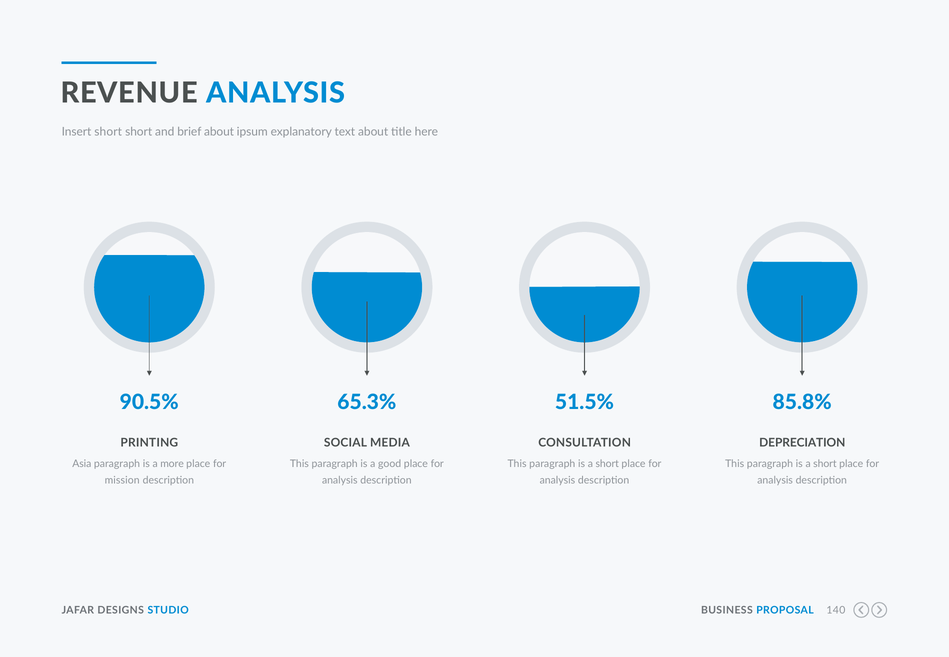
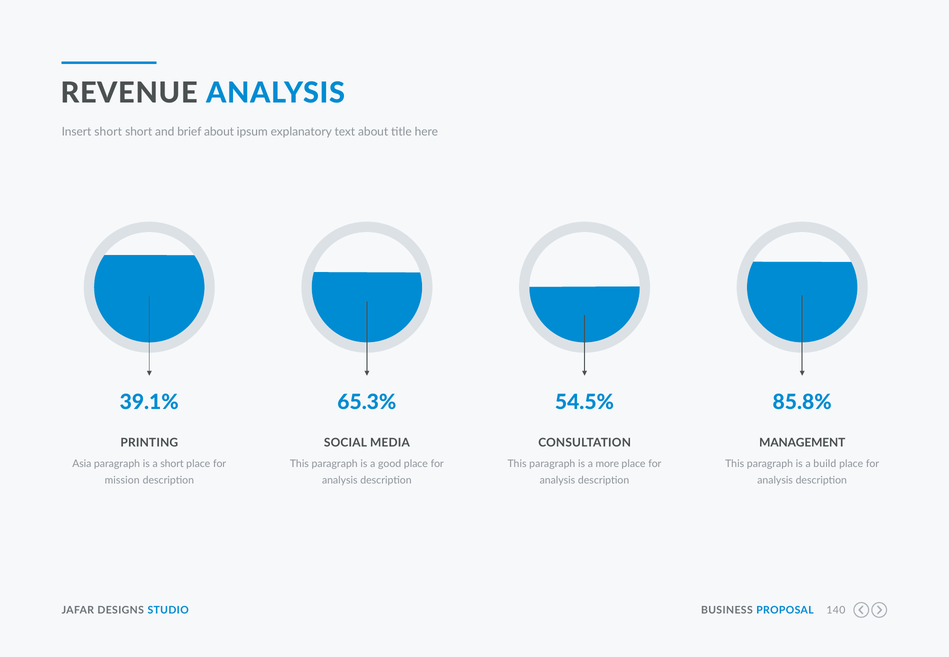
90.5%: 90.5% -> 39.1%
51.5%: 51.5% -> 54.5%
DEPRECIATION: DEPRECIATION -> MANAGEMENT
a more: more -> short
short at (607, 464): short -> more
short at (825, 464): short -> build
